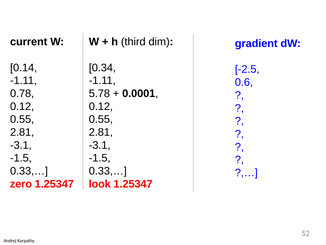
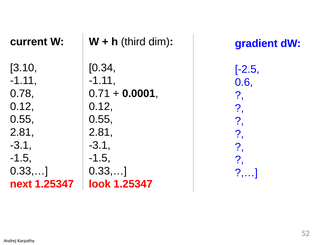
0.14: 0.14 -> 3.10
5.78: 5.78 -> 0.71
zero: zero -> next
